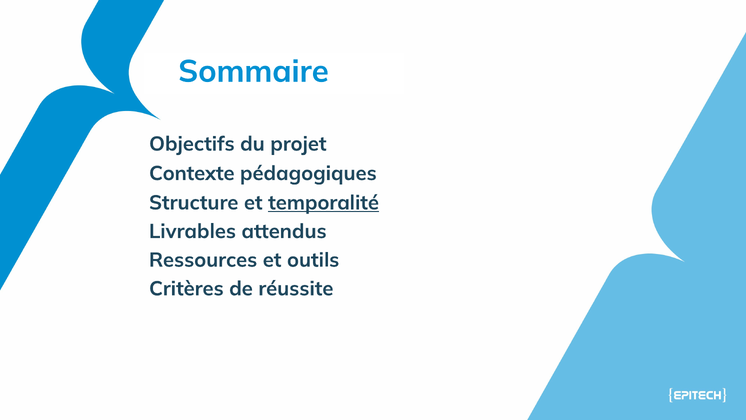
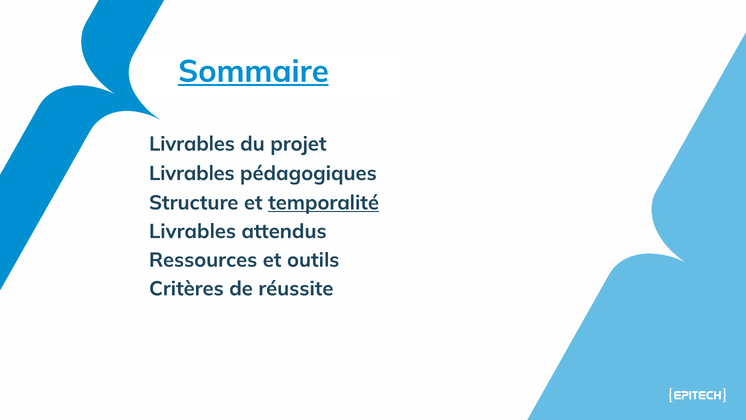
Sommaire underline: none -> present
Objectifs at (192, 144): Objectifs -> Livrables
Contexte at (192, 173): Contexte -> Livrables
